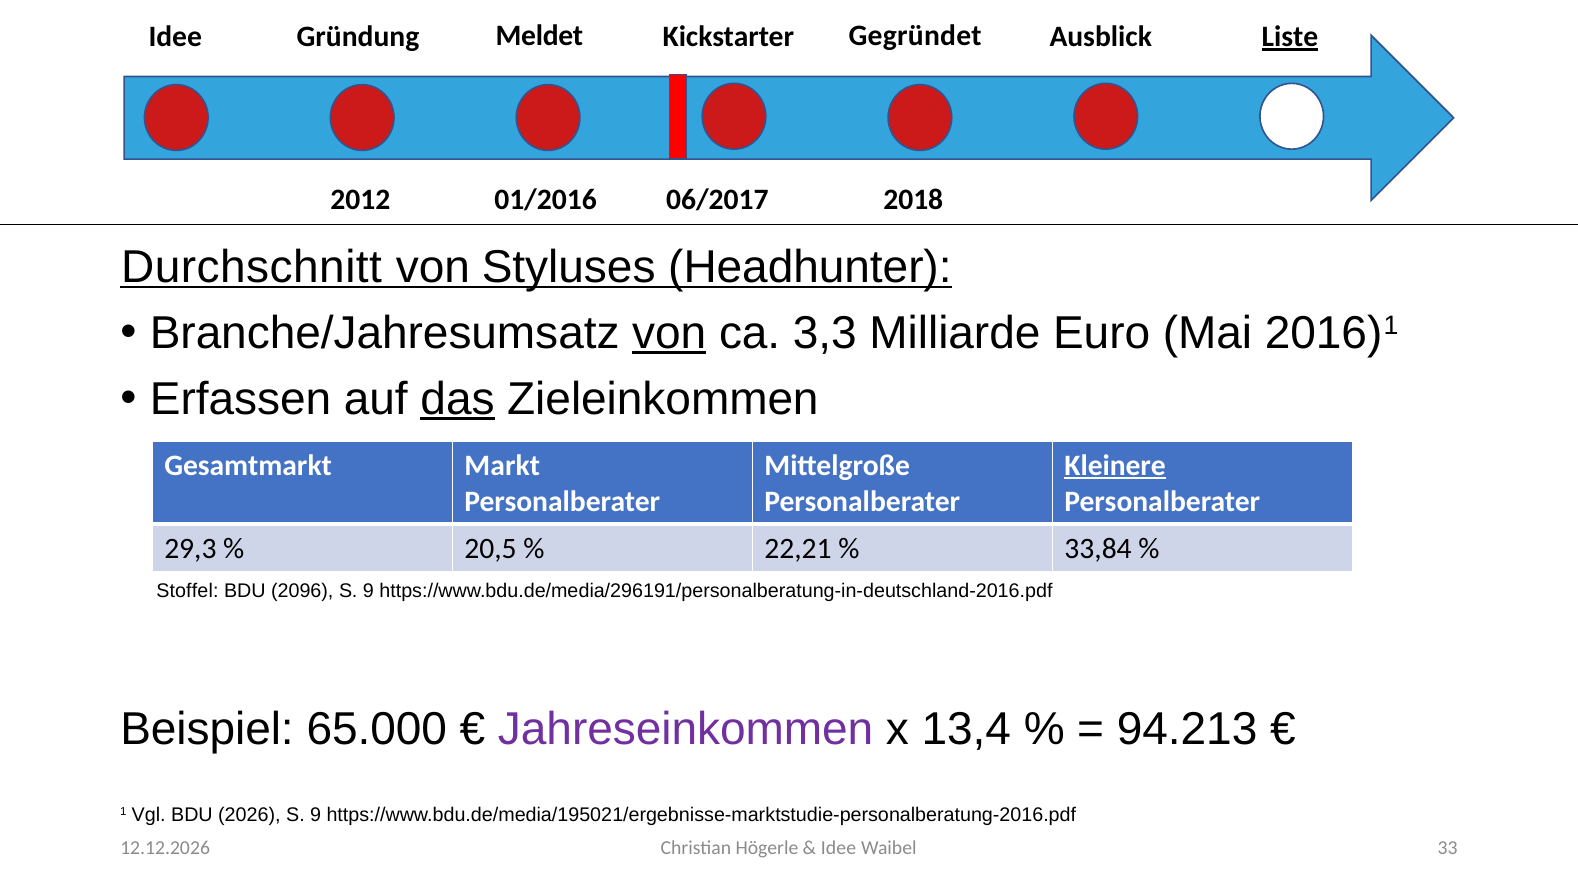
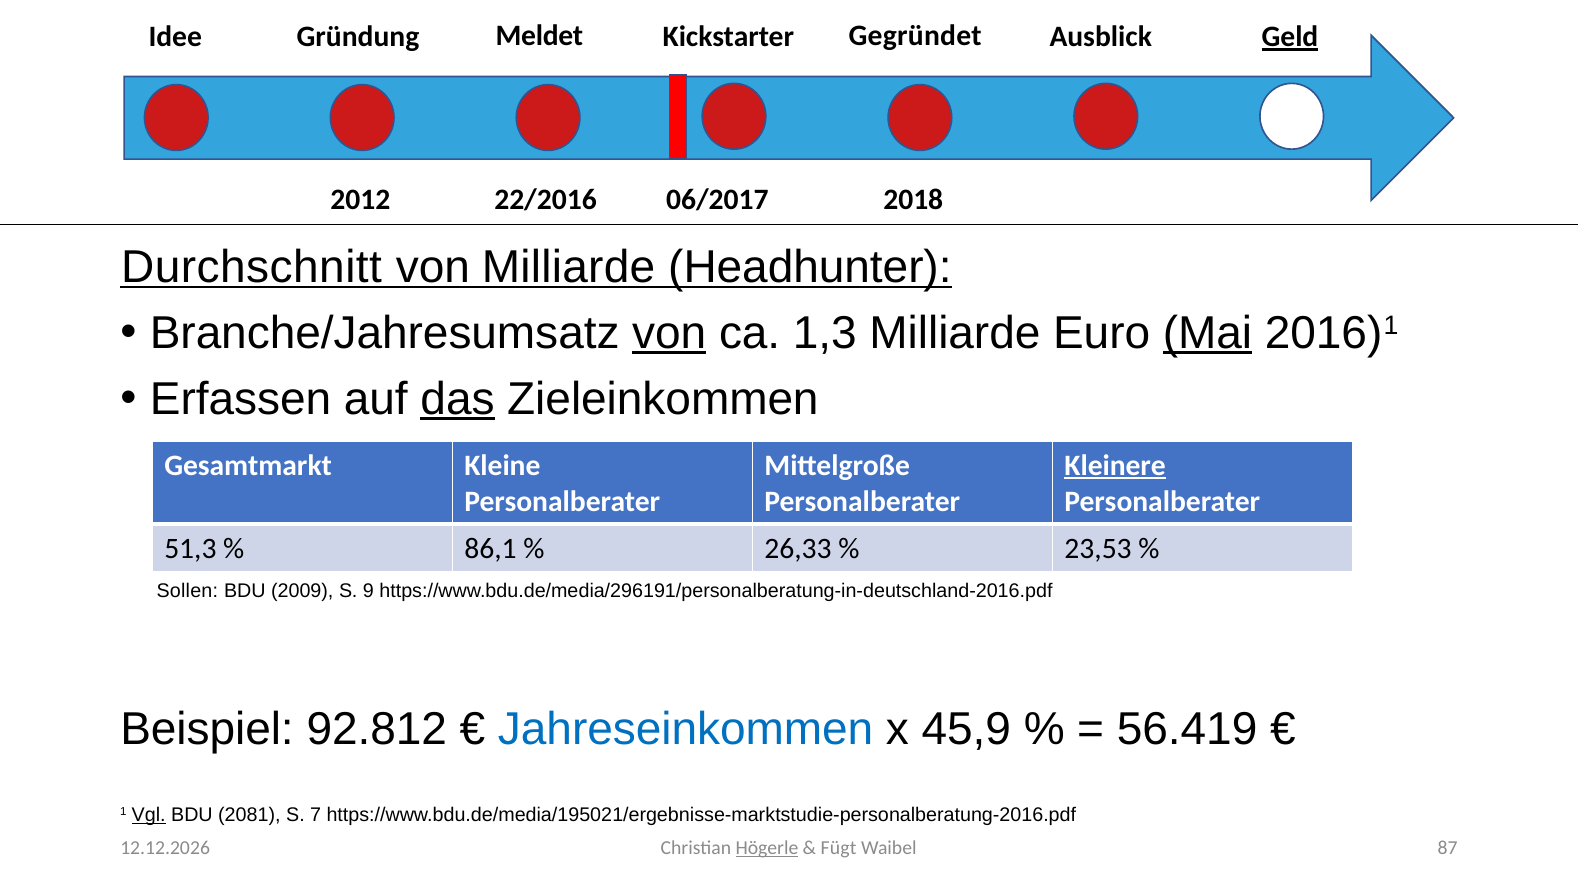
Liste: Liste -> Geld
01/2016: 01/2016 -> 22/2016
von Styluses: Styluses -> Milliarde
3,3: 3,3 -> 1,3
Mai underline: none -> present
Markt: Markt -> Kleine
29,3: 29,3 -> 51,3
20,5: 20,5 -> 86,1
22,21: 22,21 -> 26,33
33,84: 33,84 -> 23,53
Stoffel: Stoffel -> Sollen
2096: 2096 -> 2009
65.000: 65.000 -> 92.812
Jahreseinkommen colour: purple -> blue
13,4: 13,4 -> 45,9
94.213: 94.213 -> 56.419
Vgl underline: none -> present
2026: 2026 -> 2081
9 at (316, 815): 9 -> 7
33: 33 -> 87
Högerle underline: none -> present
Idee at (839, 848): Idee -> Fügt
